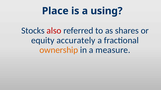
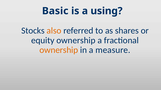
Place: Place -> Basic
also colour: red -> orange
equity accurately: accurately -> ownership
